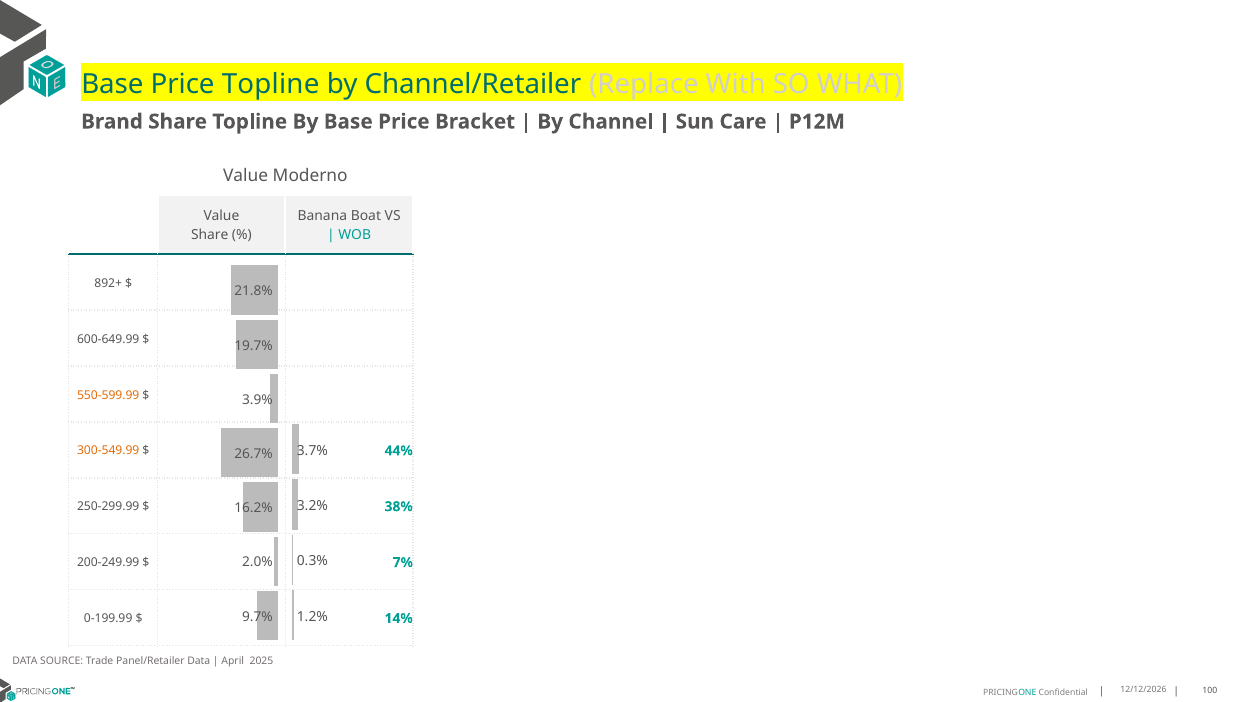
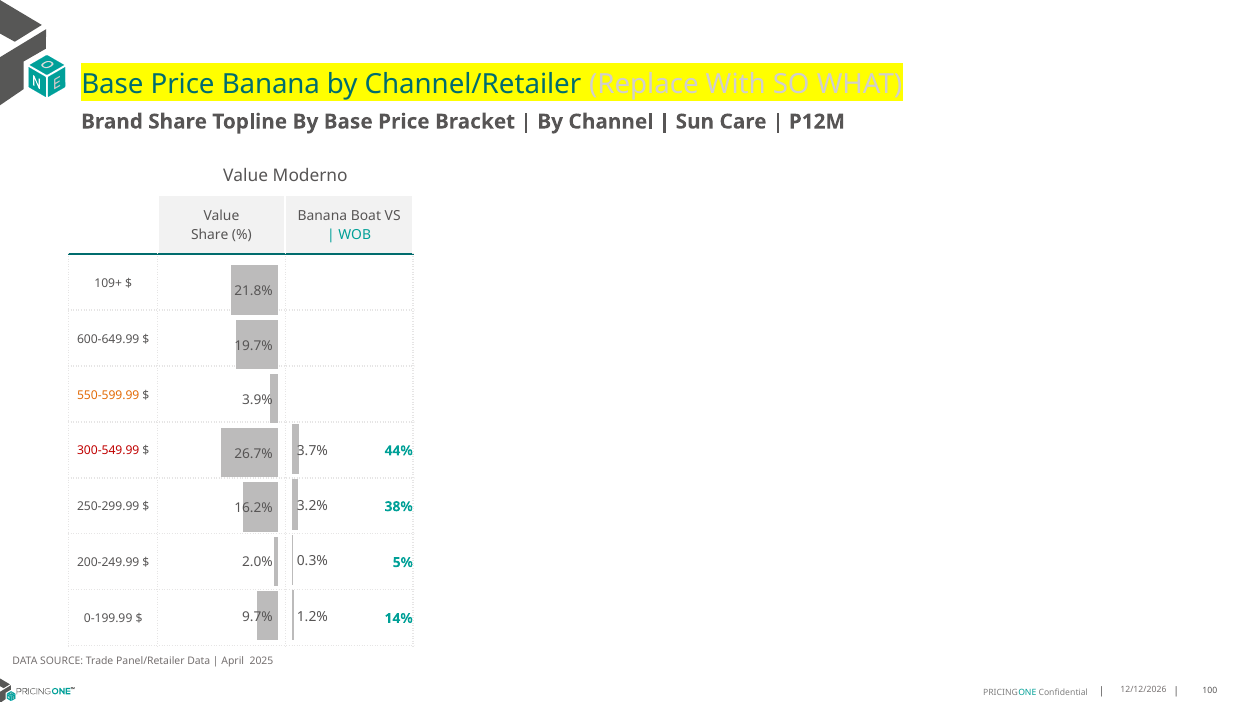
Price Topline: Topline -> Banana
892+: 892+ -> 109+
300-549.99 colour: orange -> red
7%: 7% -> 5%
